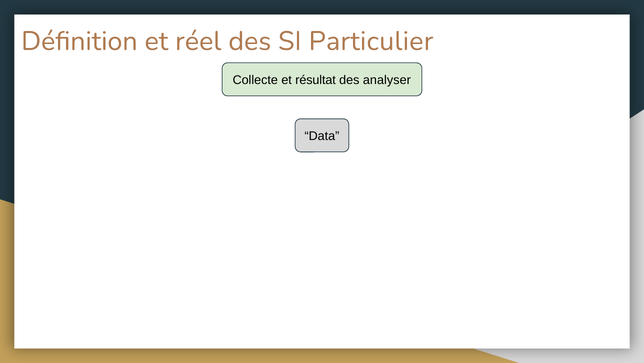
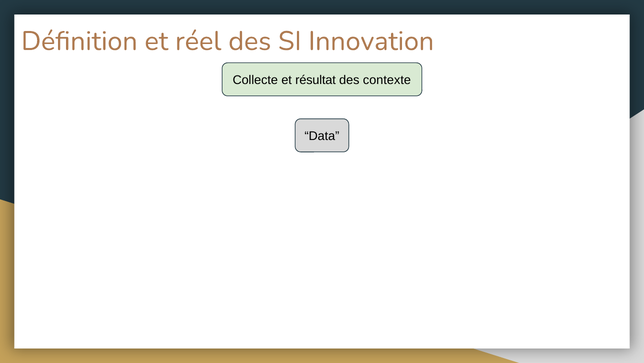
Particulier: Particulier -> Innovation
analyser: analyser -> contexte
